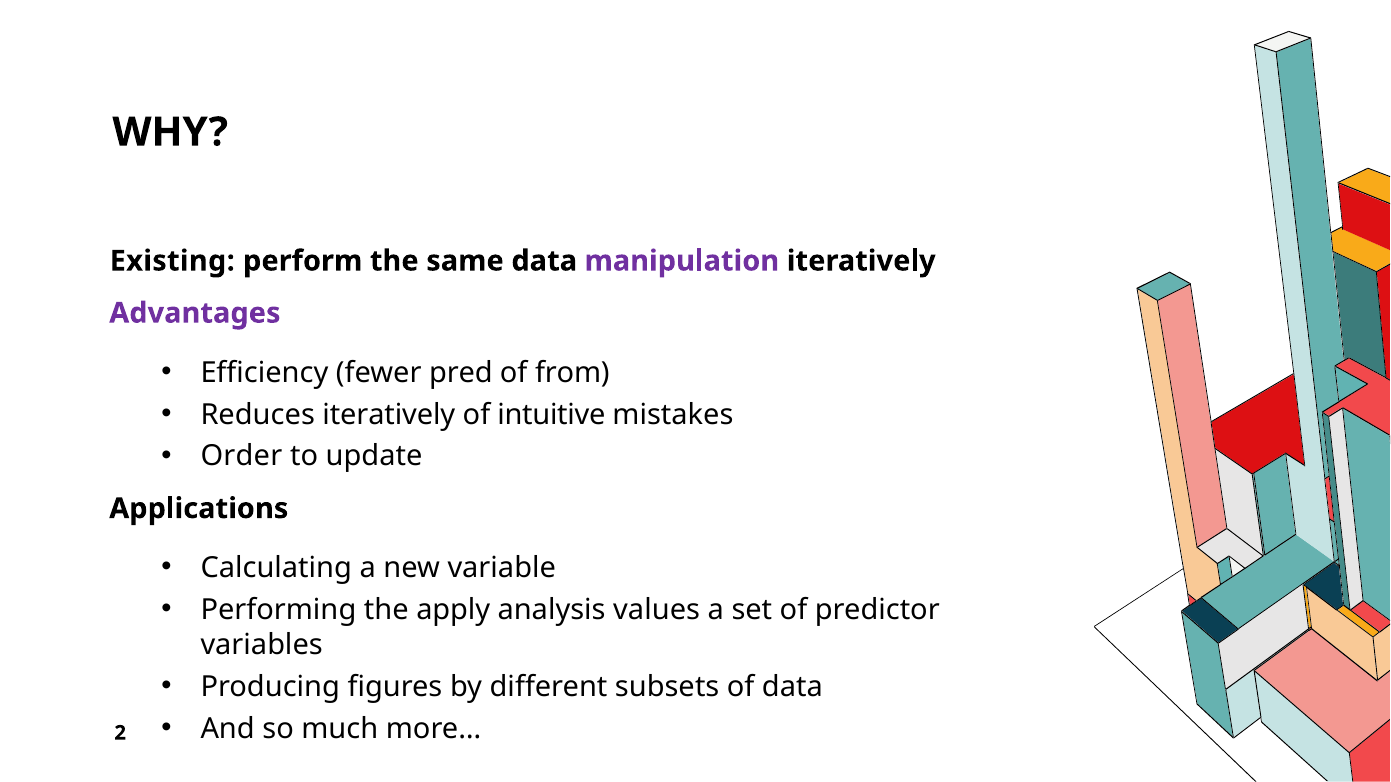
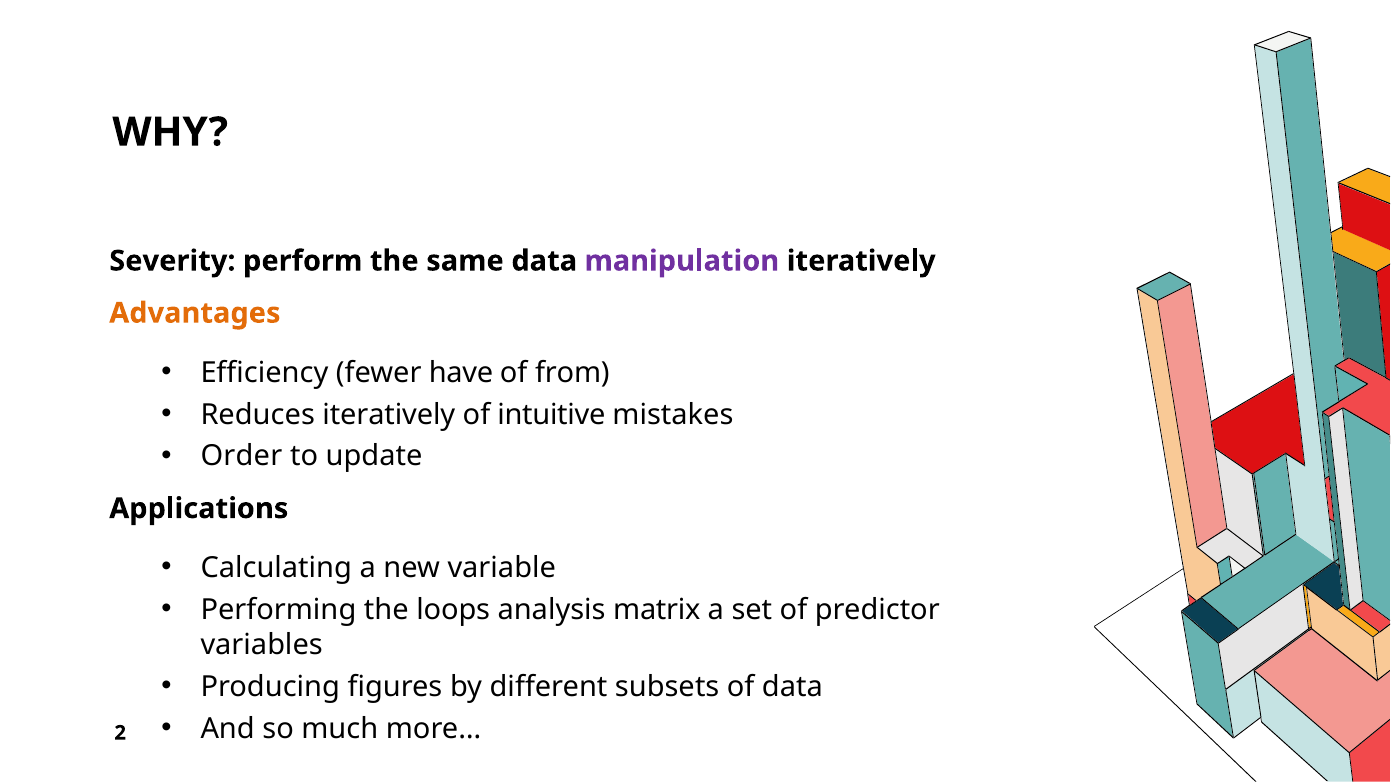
Existing: Existing -> Severity
Advantages colour: purple -> orange
pred: pred -> have
apply: apply -> loops
values: values -> matrix
